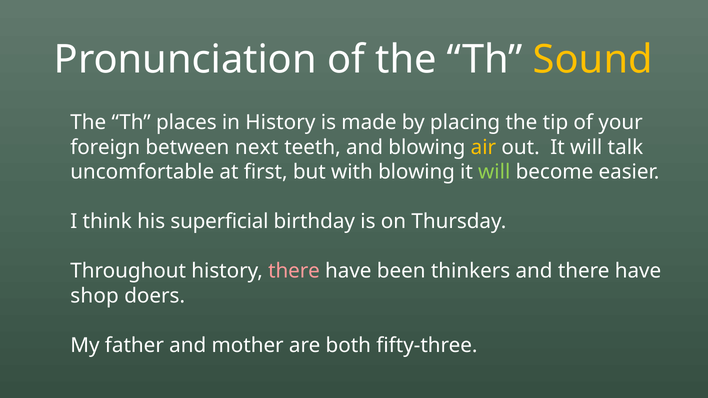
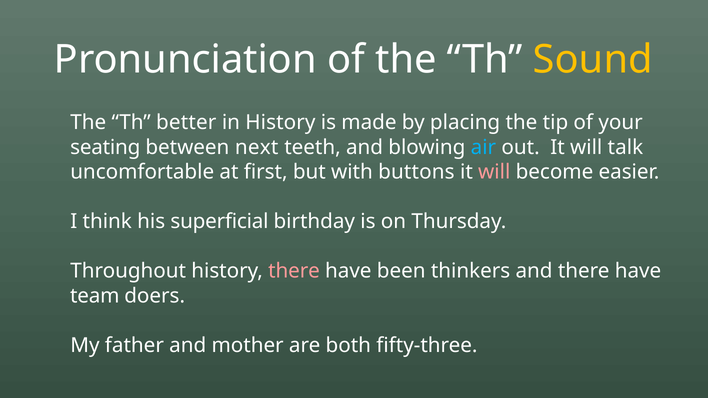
places: places -> better
foreign: foreign -> seating
air colour: yellow -> light blue
with blowing: blowing -> buttons
will at (494, 172) colour: light green -> pink
shop: shop -> team
